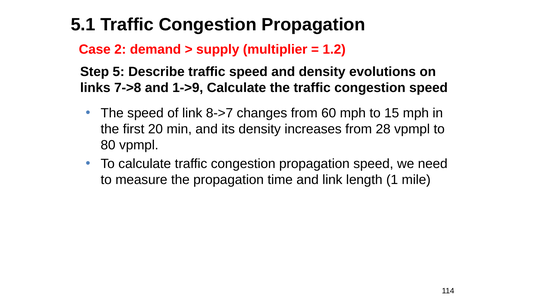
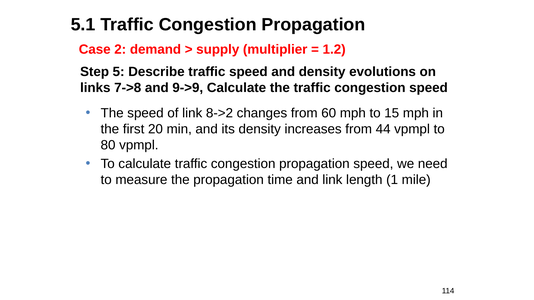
1->9: 1->9 -> 9->9
8->7: 8->7 -> 8->2
28: 28 -> 44
